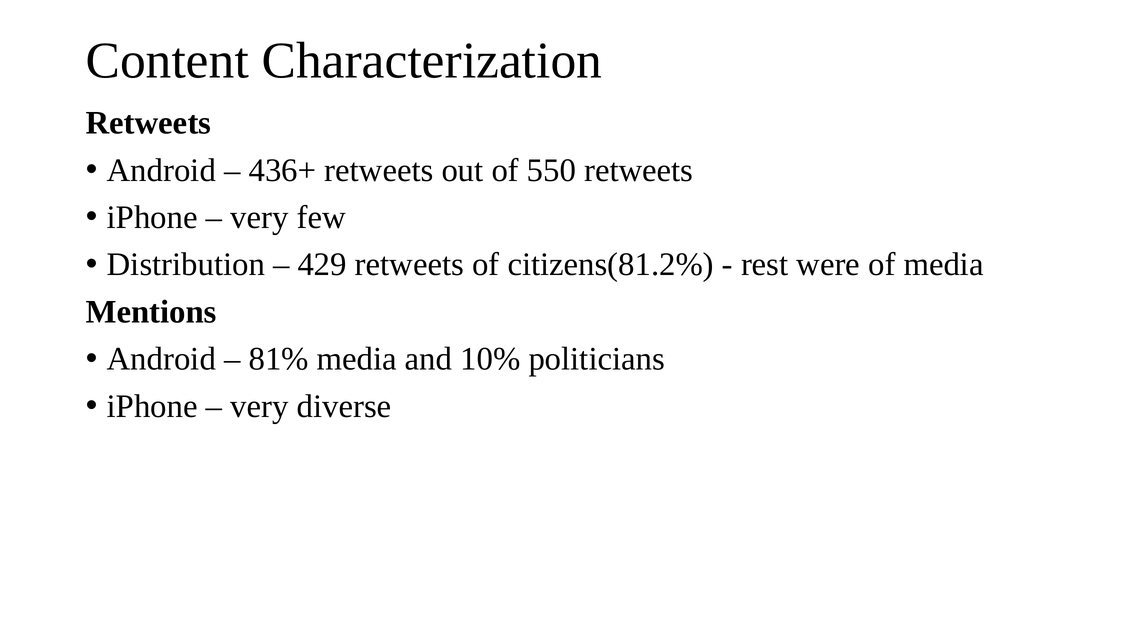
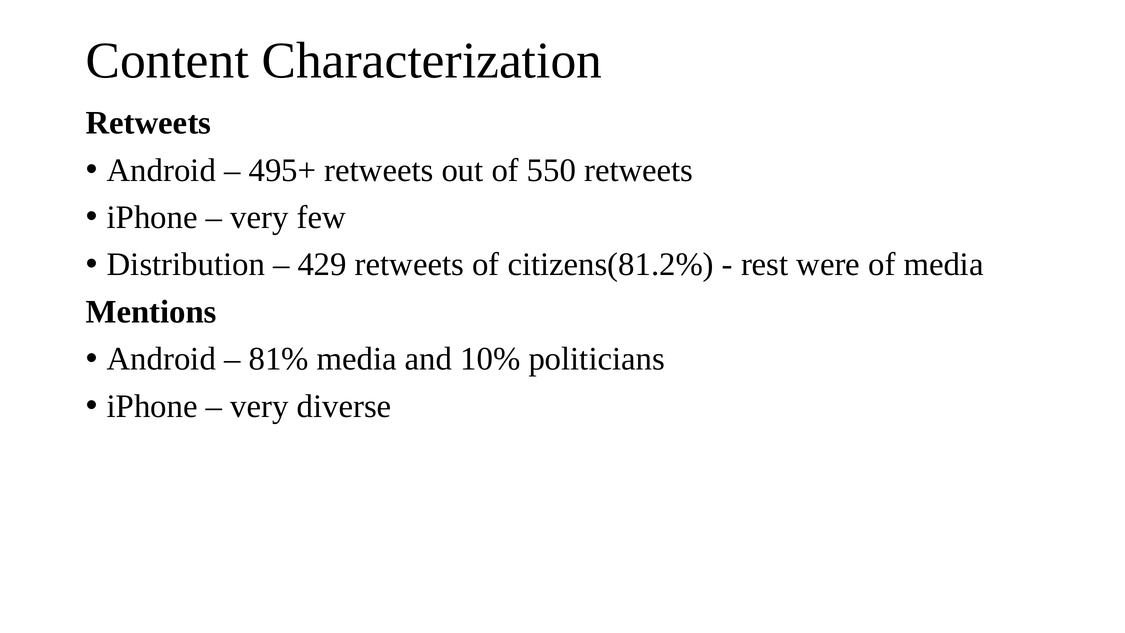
436+: 436+ -> 495+
